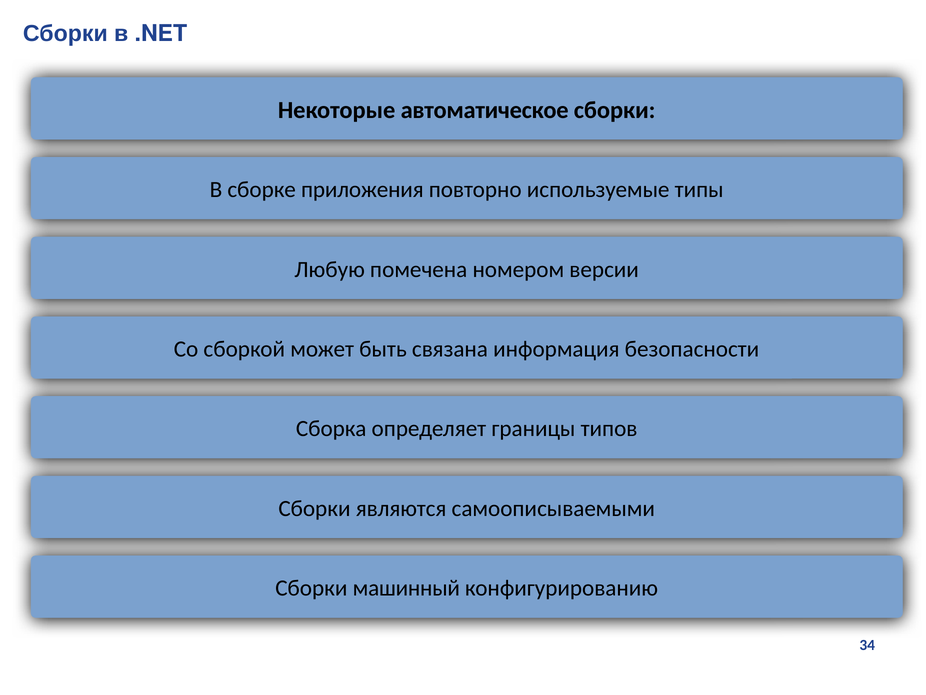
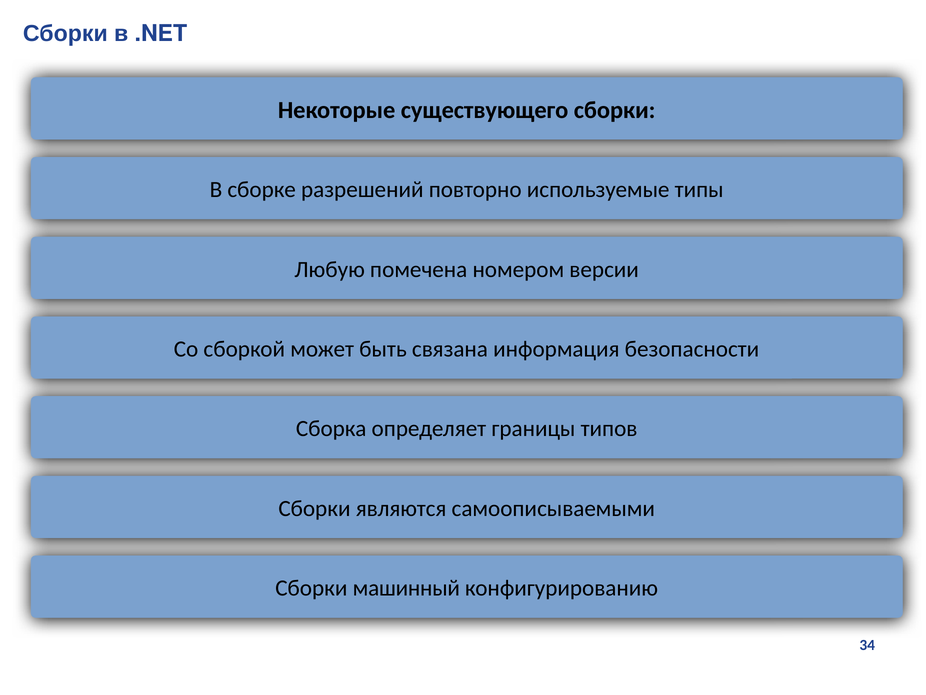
автоматическое: автоматическое -> существующего
приложения: приложения -> разрешений
